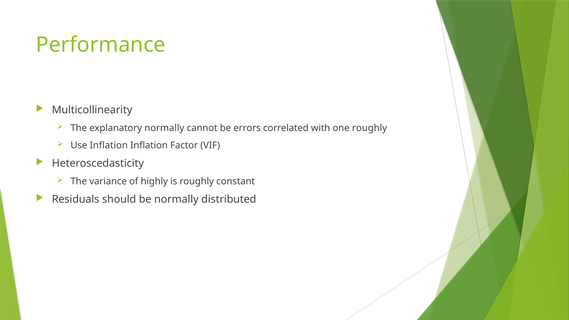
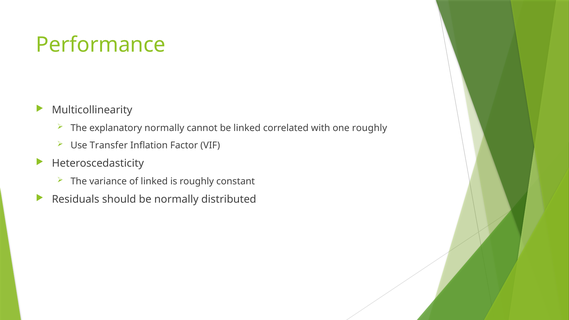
be errors: errors -> linked
Use Inflation: Inflation -> Transfer
of highly: highly -> linked
